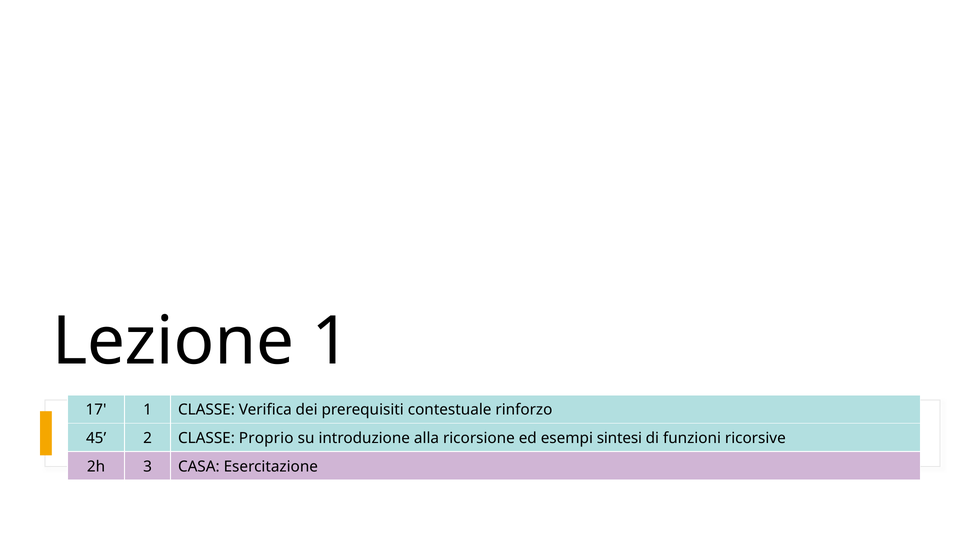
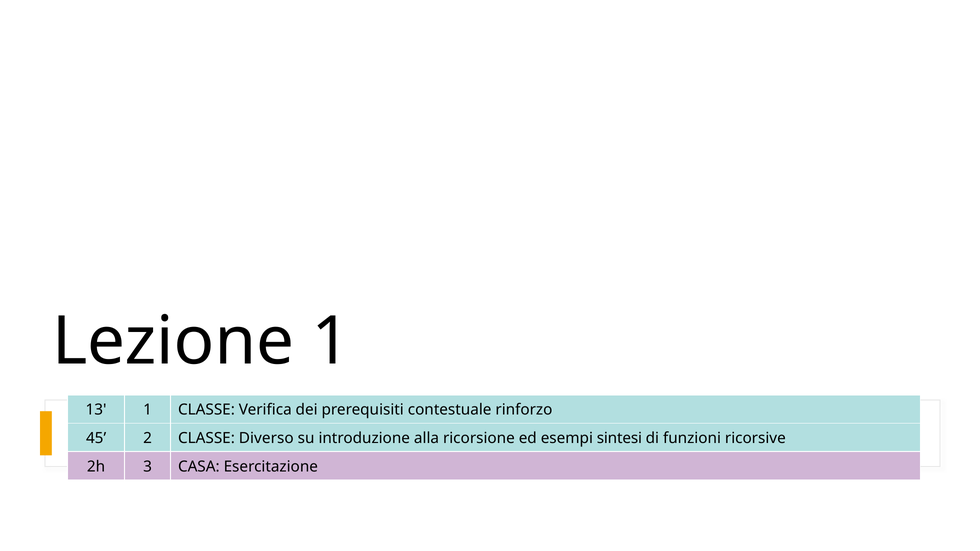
17: 17 -> 13
Proprio: Proprio -> Diverso
